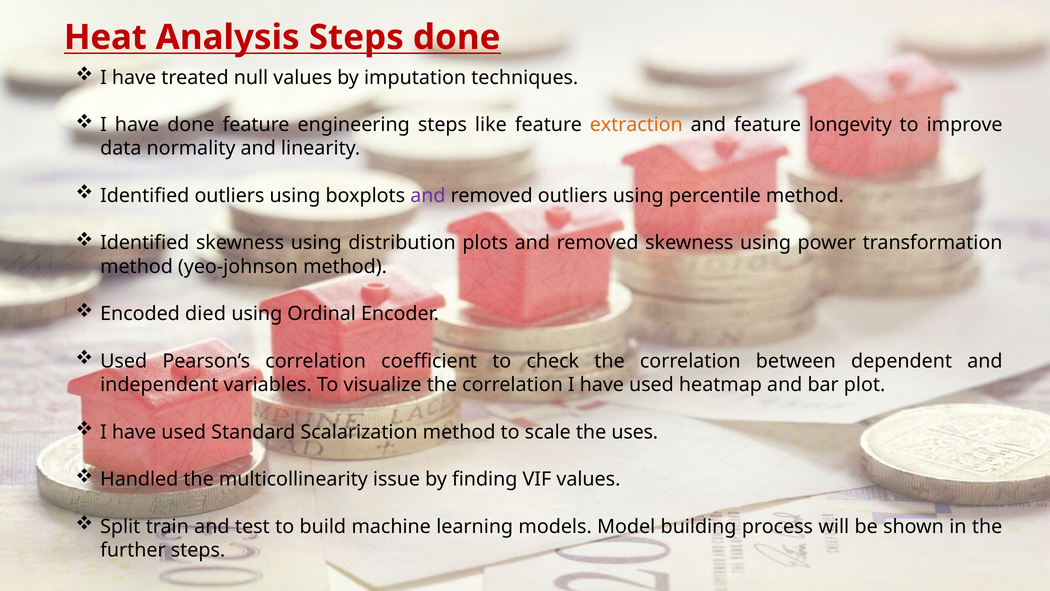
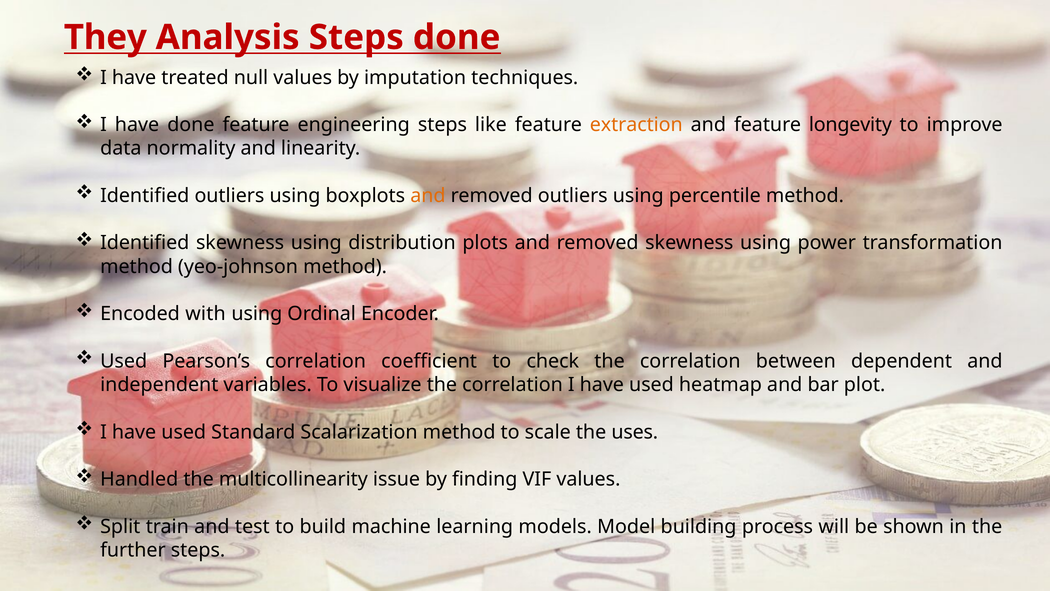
Heat: Heat -> They
and at (428, 196) colour: purple -> orange
died: died -> with
